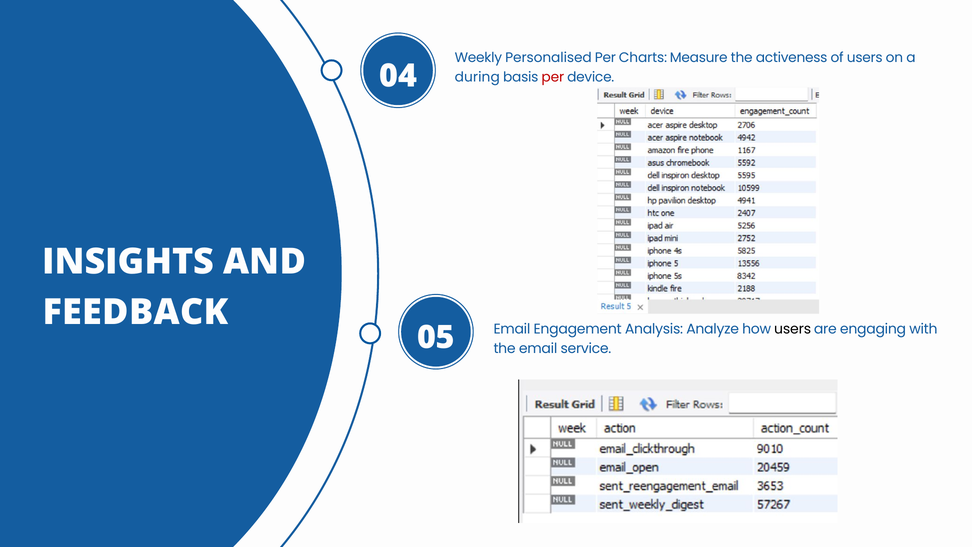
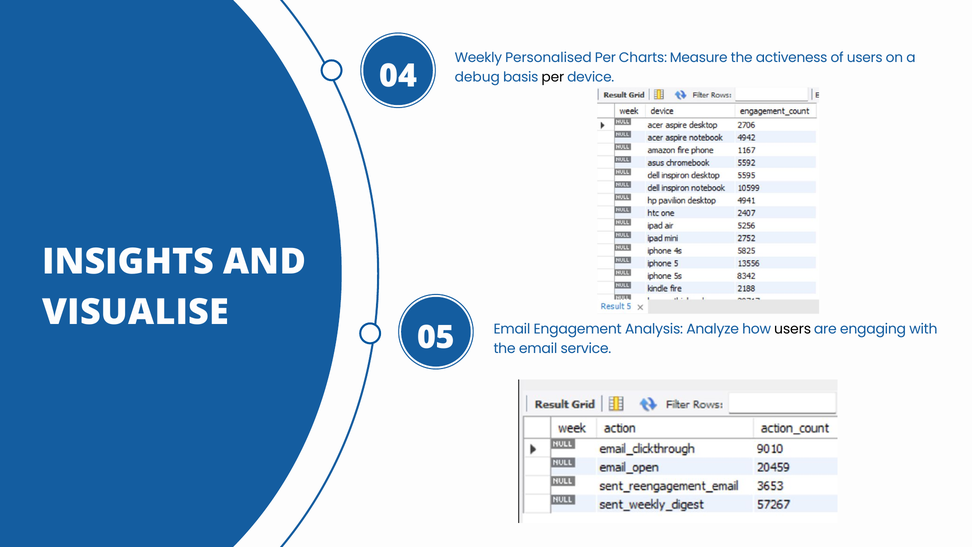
during: during -> debug
per at (553, 77) colour: red -> black
FEEDBACK: FEEDBACK -> VISUALISE
